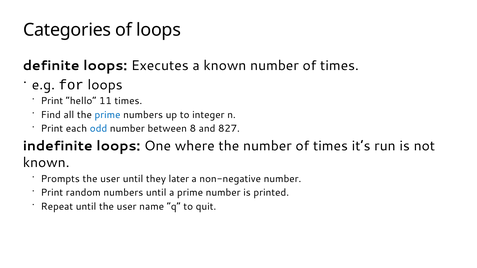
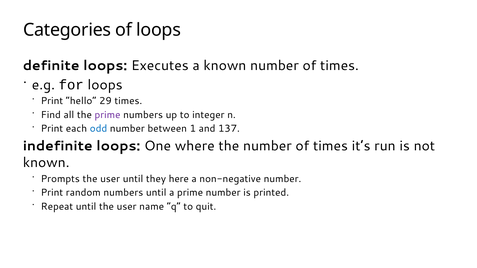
11: 11 -> 29
prime at (108, 115) colour: blue -> purple
8: 8 -> 1
827: 827 -> 137
later: later -> here
